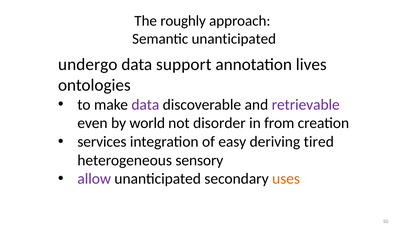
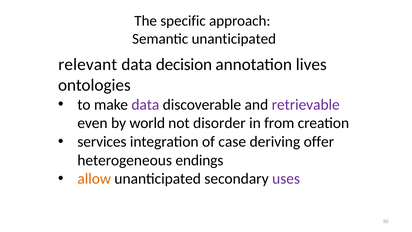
roughly: roughly -> specific
undergo: undergo -> relevant
support: support -> decision
easy: easy -> case
tired: tired -> offer
sensory: sensory -> endings
allow colour: purple -> orange
uses colour: orange -> purple
